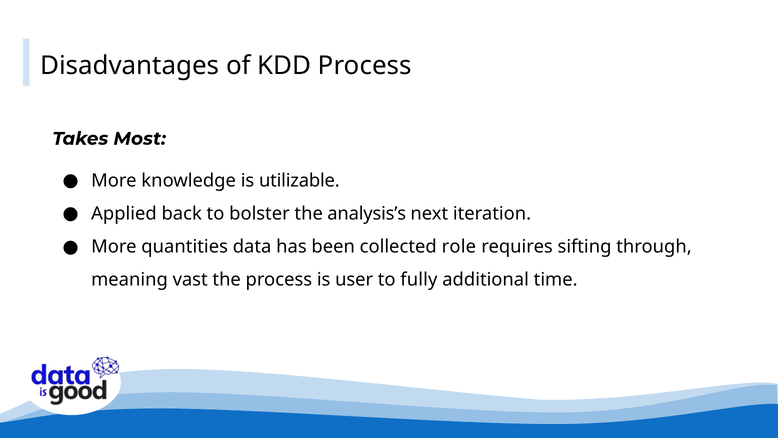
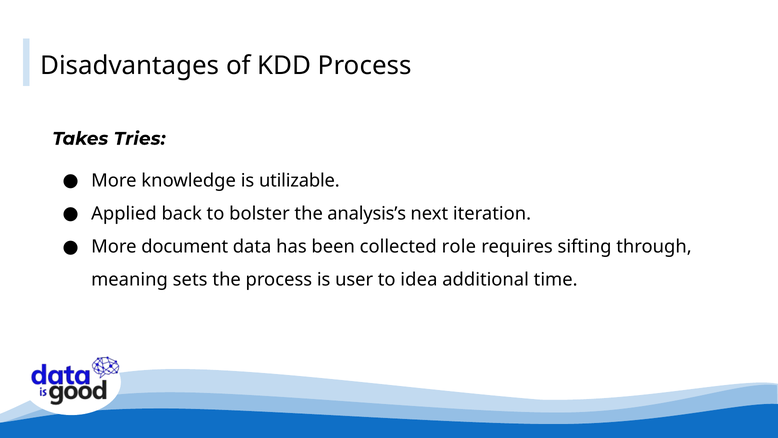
Most: Most -> Tries
quantities: quantities -> document
vast: vast -> sets
fully: fully -> idea
